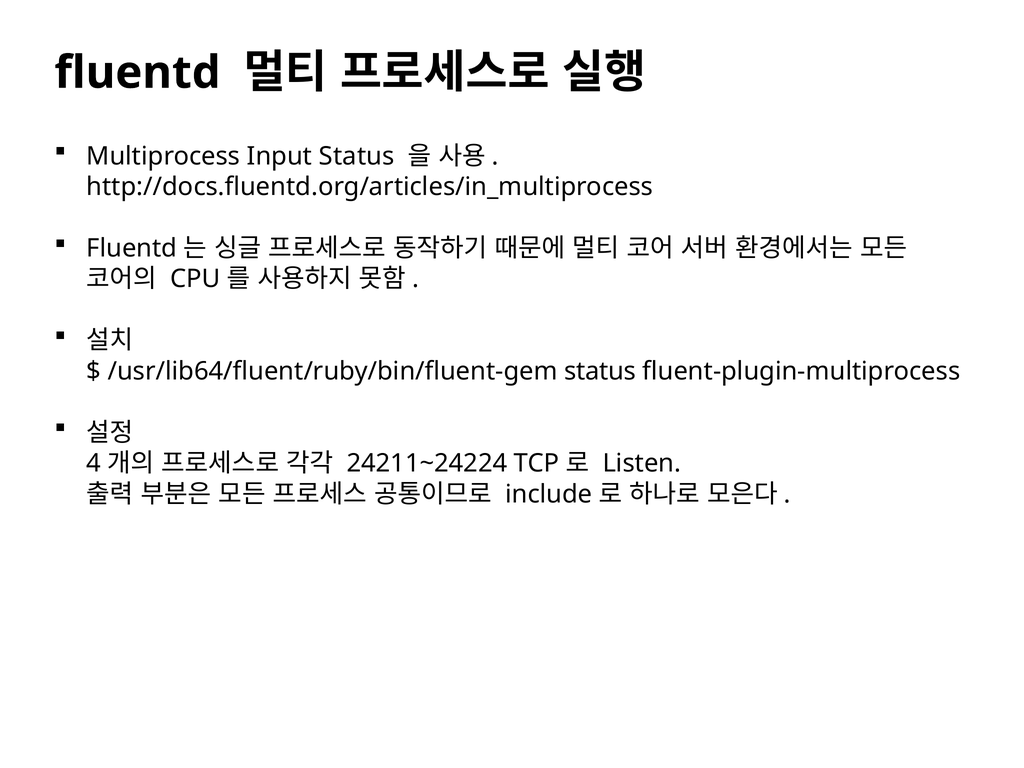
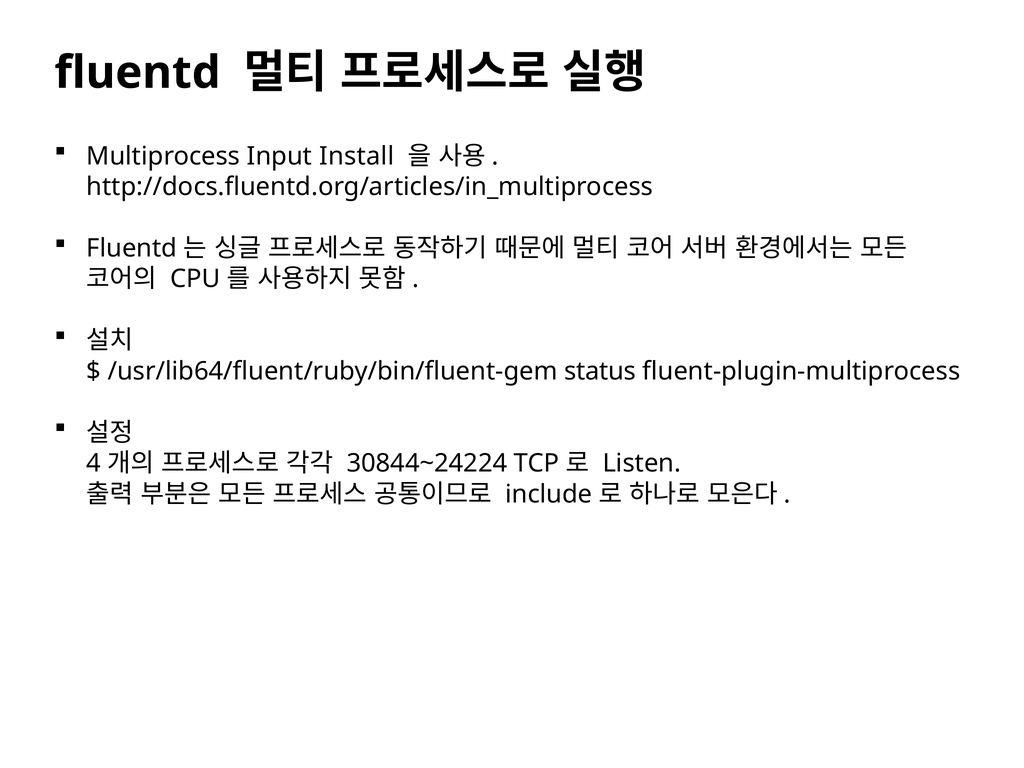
Input Status: Status -> Install
24211~24224: 24211~24224 -> 30844~24224
